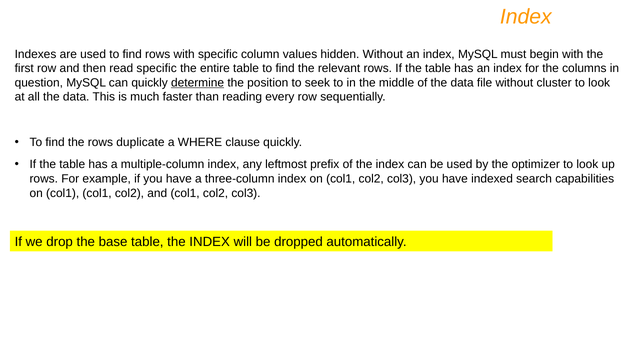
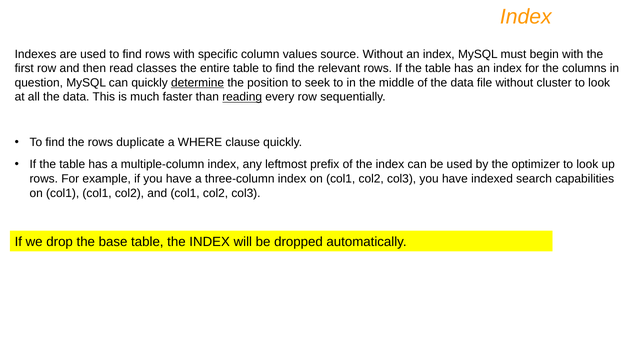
hidden: hidden -> source
read specific: specific -> classes
reading underline: none -> present
